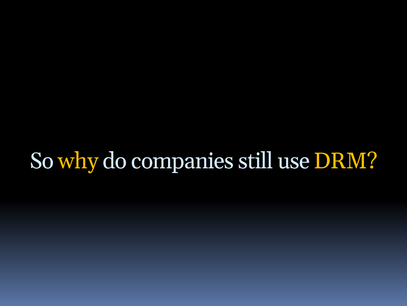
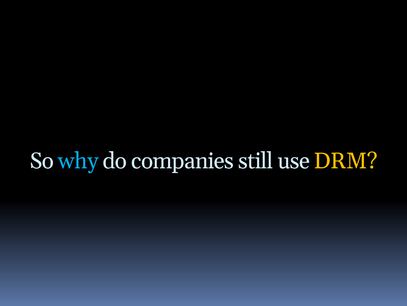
why colour: yellow -> light blue
